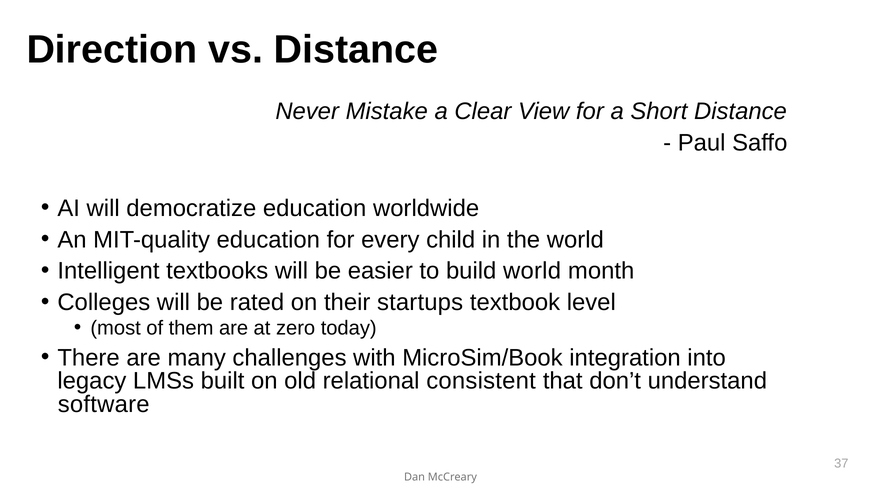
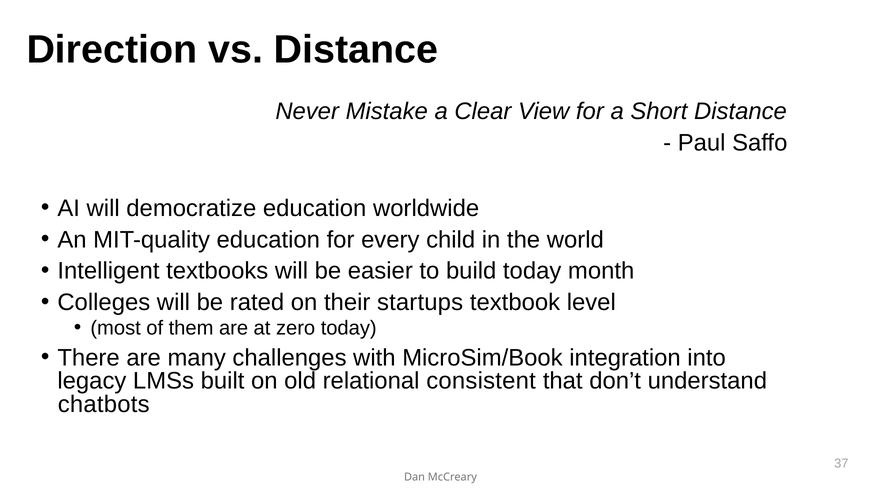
build world: world -> today
software: software -> chatbots
